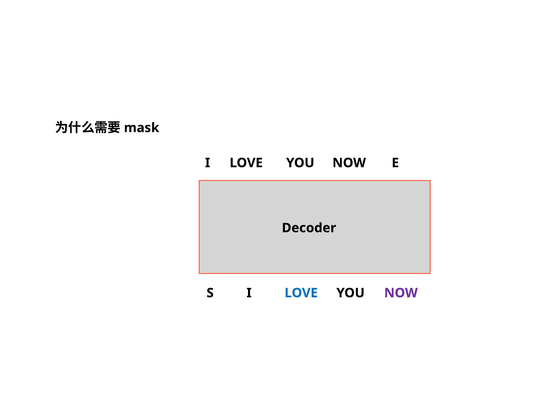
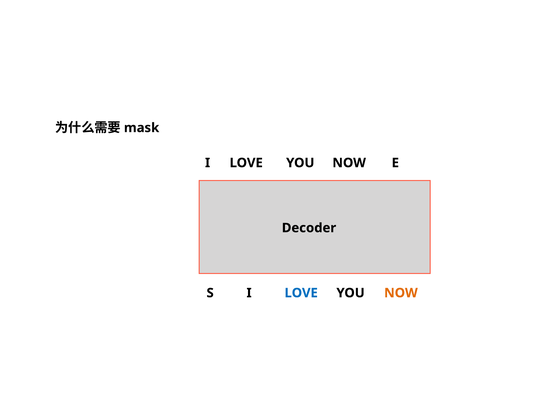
NOW at (401, 293) colour: purple -> orange
